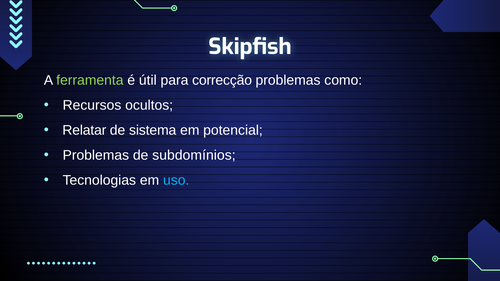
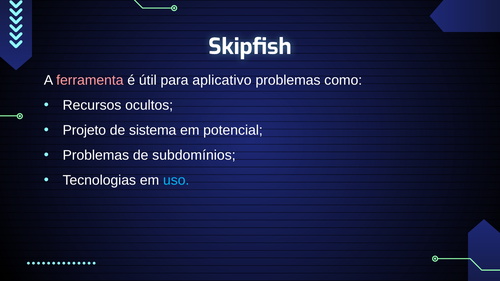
ferramenta colour: light green -> pink
correcção: correcção -> aplicativo
Relatar: Relatar -> Projeto
